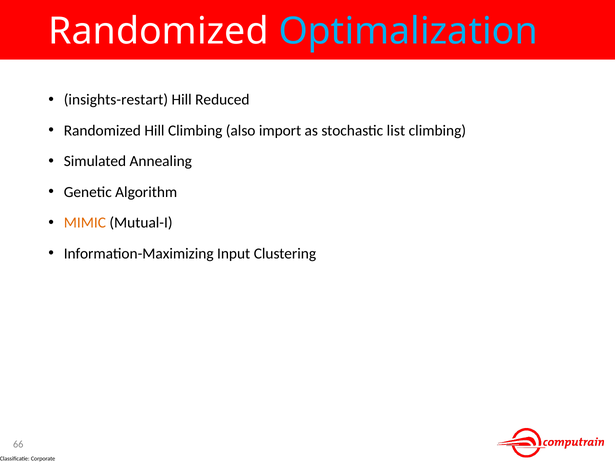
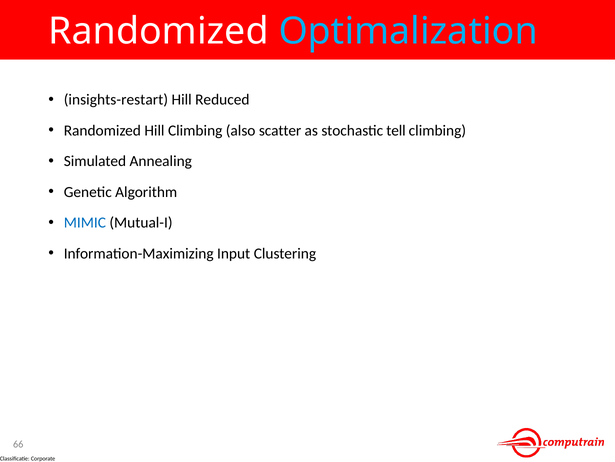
import: import -> scatter
list: list -> tell
MIMIC colour: orange -> blue
